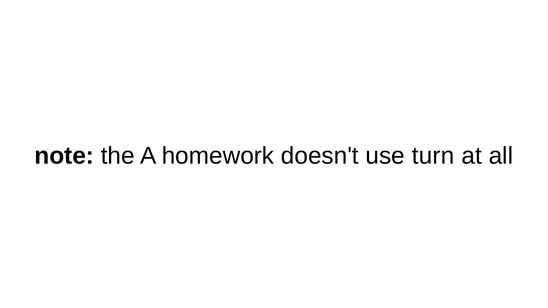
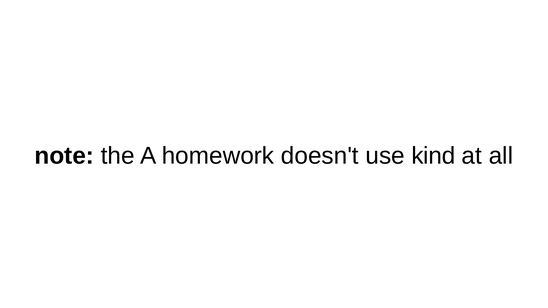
turn: turn -> kind
